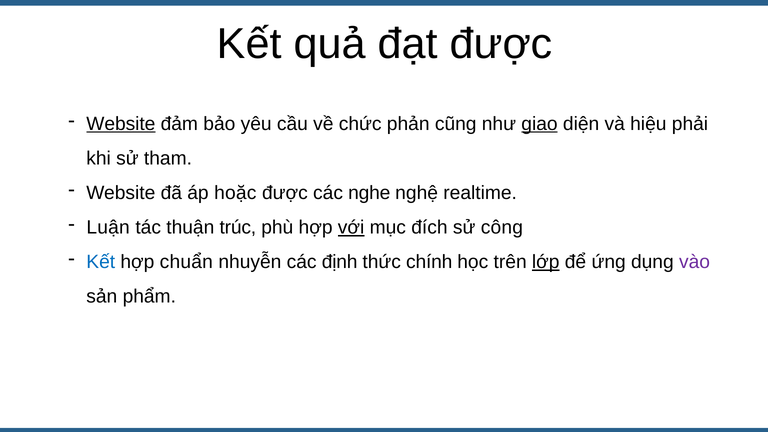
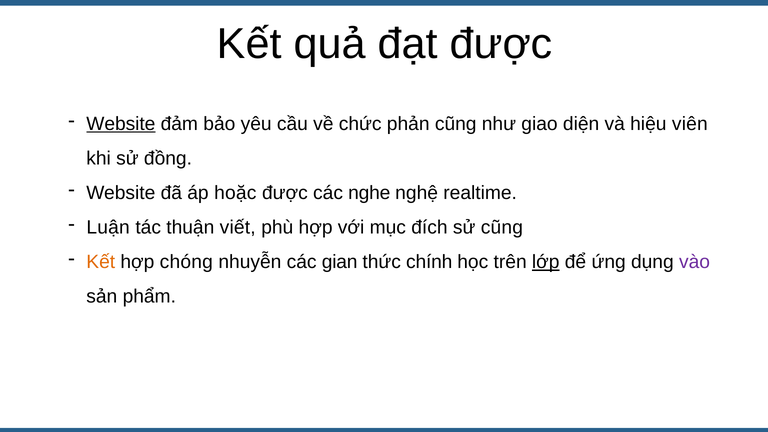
giao underline: present -> none
phải: phải -> viên
tham: tham -> đồng
trúc: trúc -> viết
với underline: present -> none
sử công: công -> cũng
Kết at (101, 262) colour: blue -> orange
chuẩn: chuẩn -> chóng
định: định -> gian
